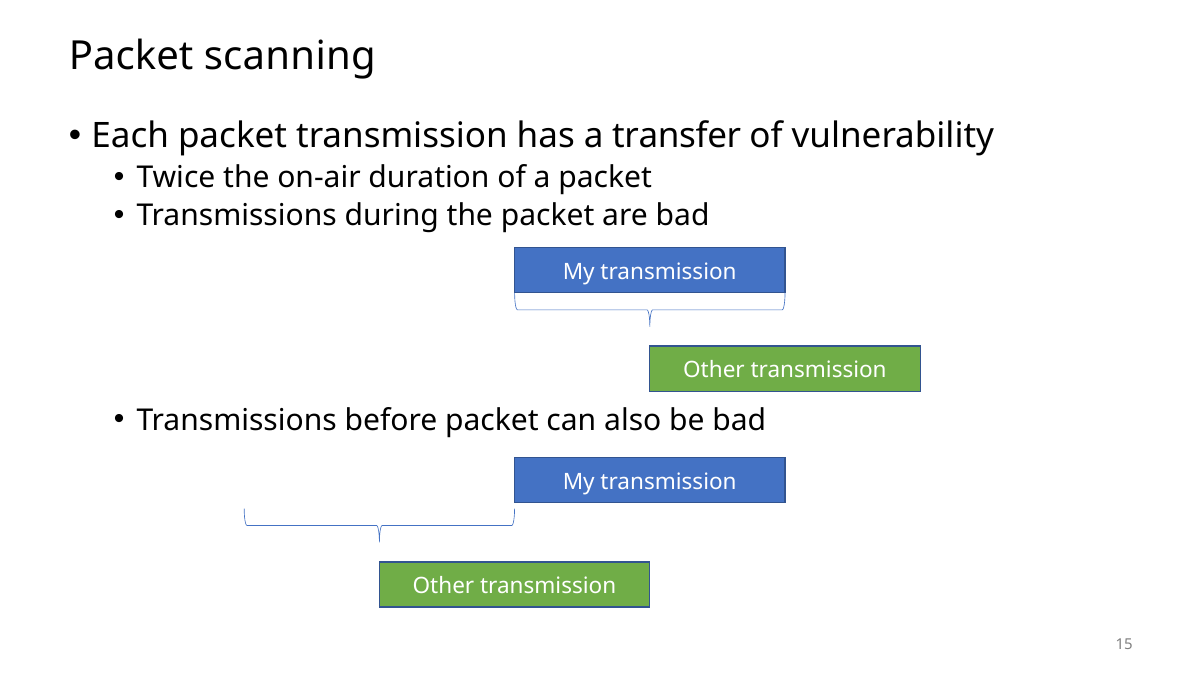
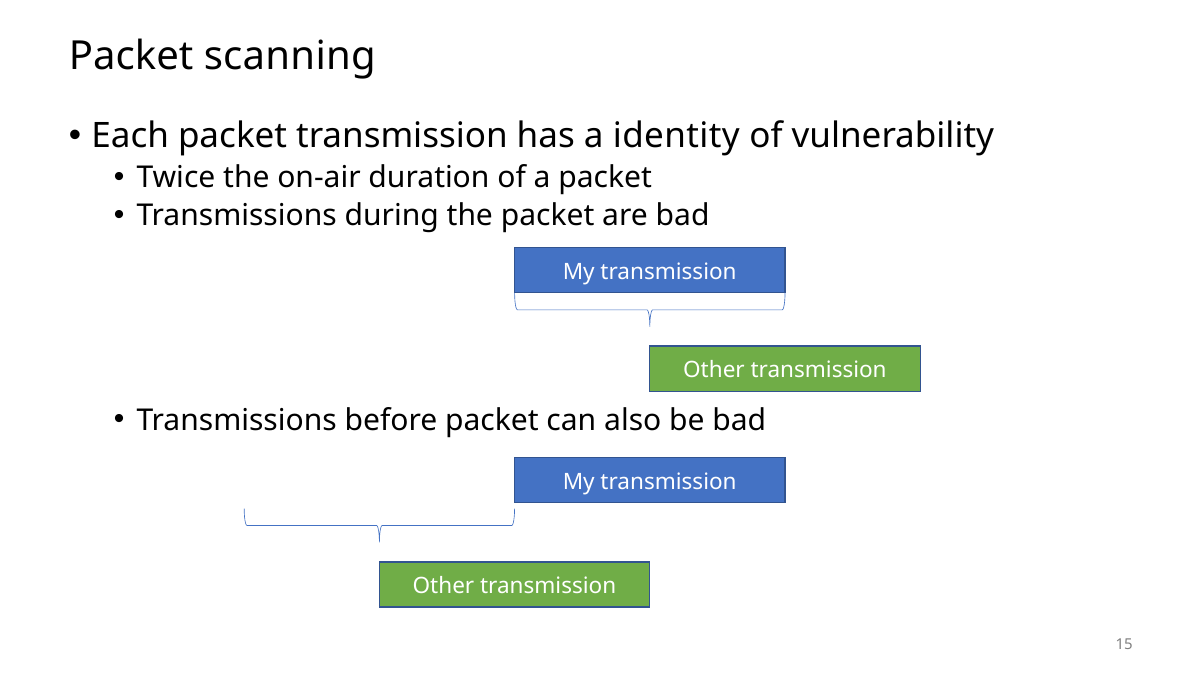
transfer: transfer -> identity
